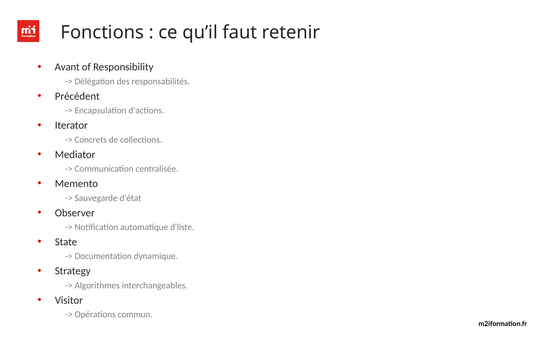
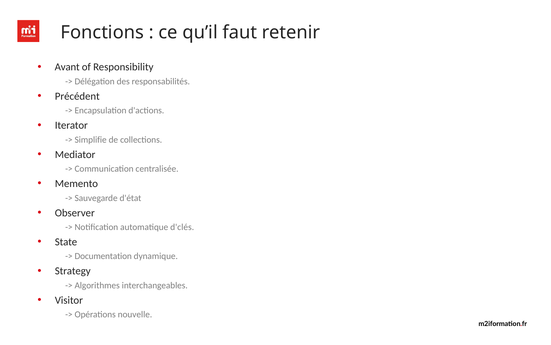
Concrets: Concrets -> Simplifie
d'liste: d'liste -> d'clés
commun: commun -> nouvelle
